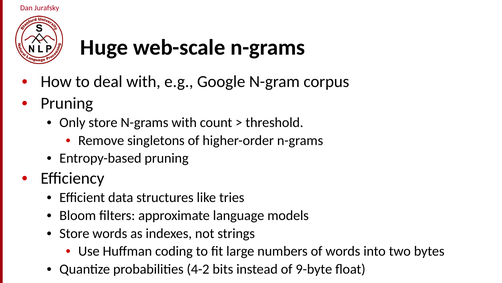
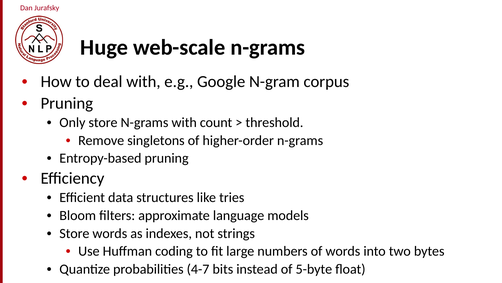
4-2: 4-2 -> 4-7
9-byte: 9-byte -> 5-byte
